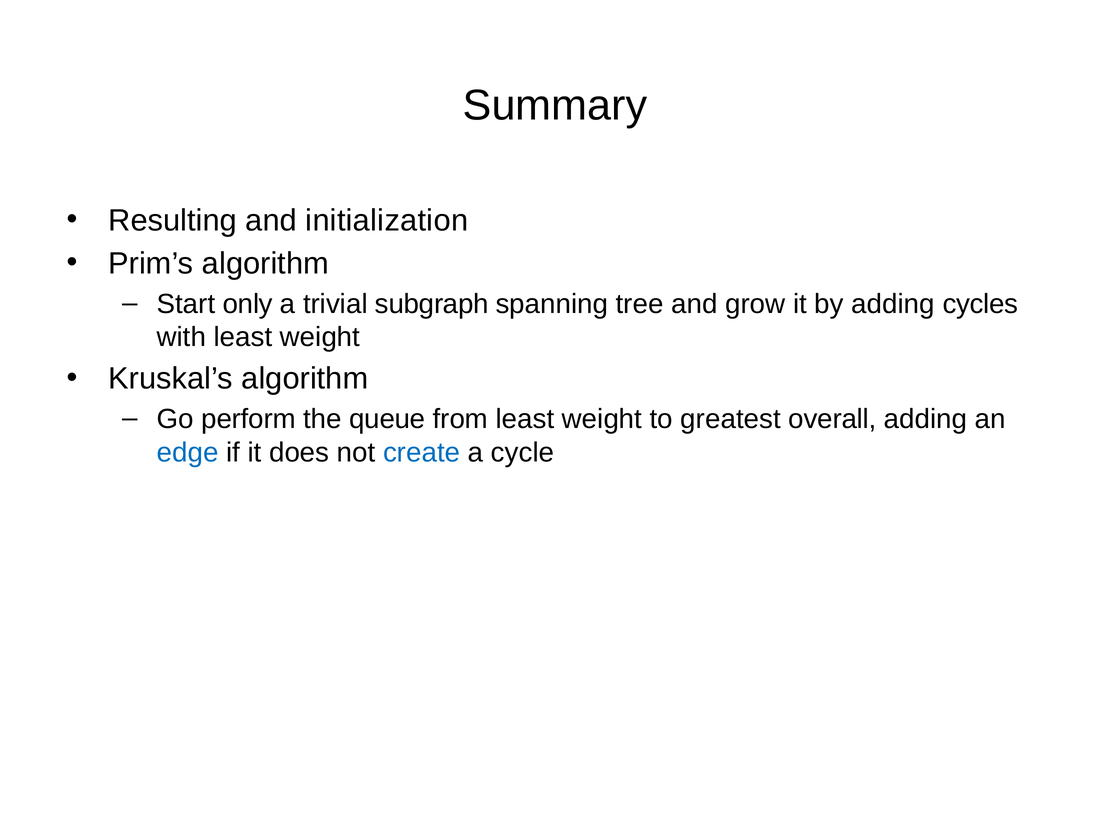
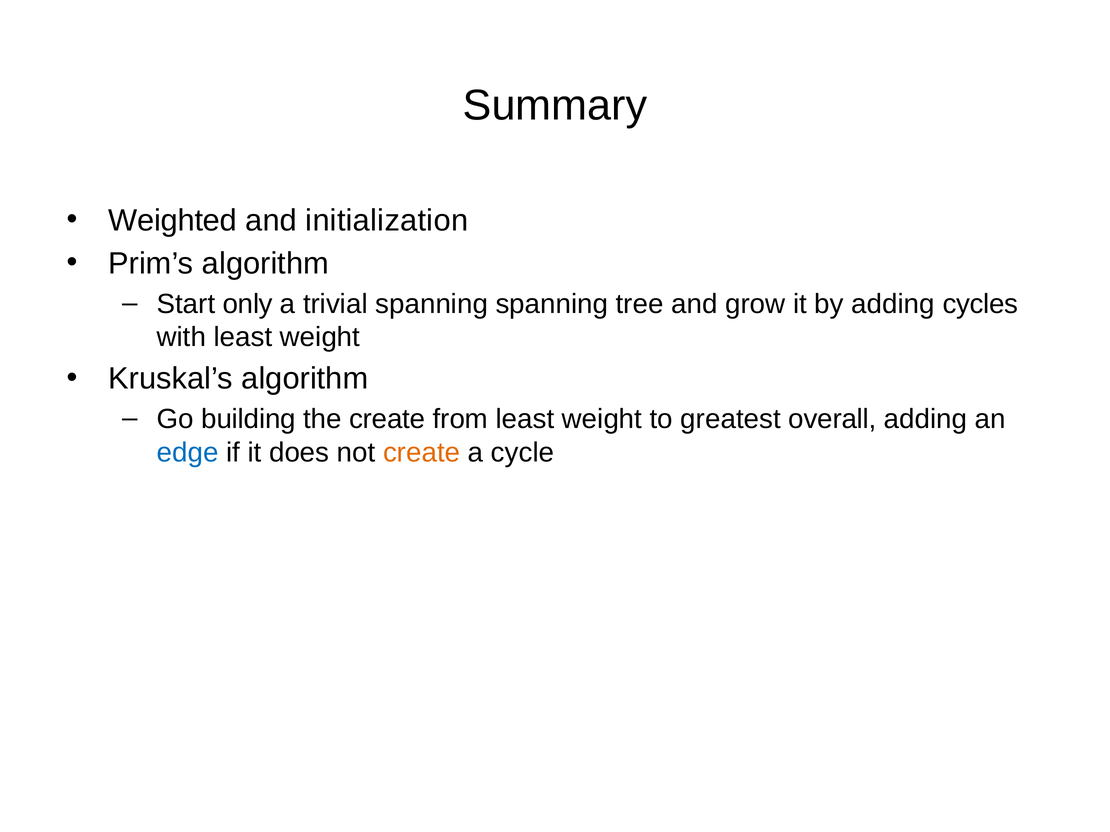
Resulting: Resulting -> Weighted
trivial subgraph: subgraph -> spanning
perform: perform -> building
the queue: queue -> create
create at (422, 453) colour: blue -> orange
